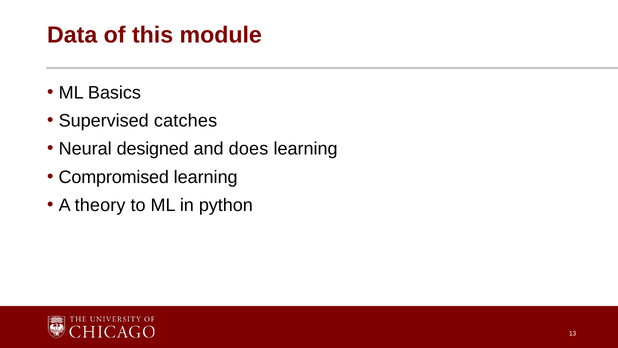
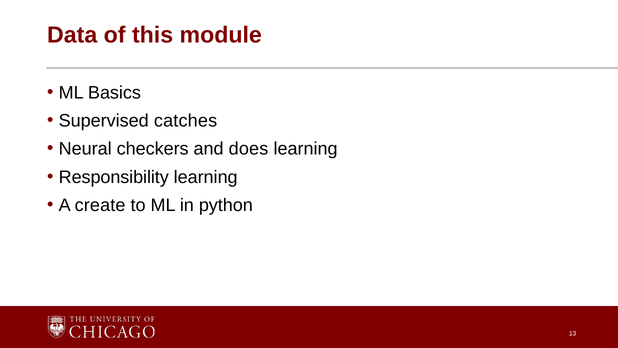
designed: designed -> checkers
Compromised: Compromised -> Responsibility
theory: theory -> create
